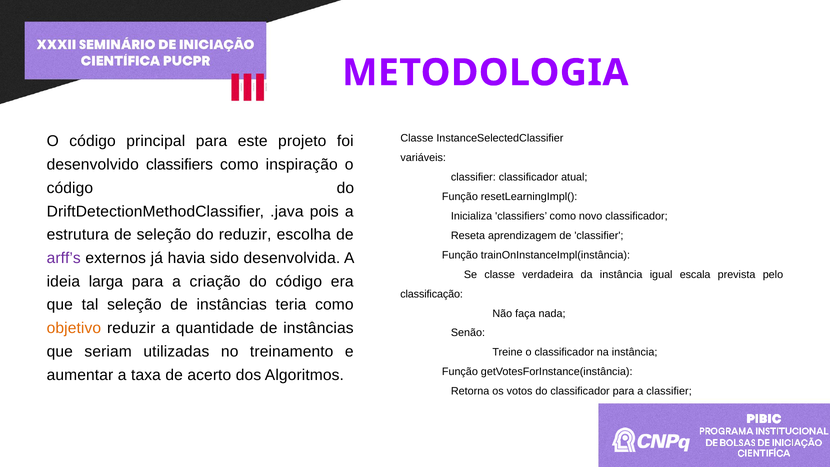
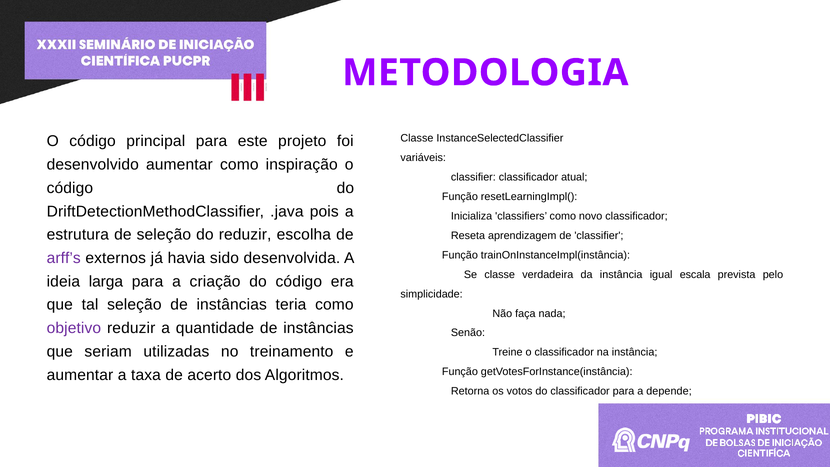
desenvolvido classifiers: classifiers -> aumentar
classificação: classificação -> simplicidade
objetivo colour: orange -> purple
a classifier: classifier -> depende
